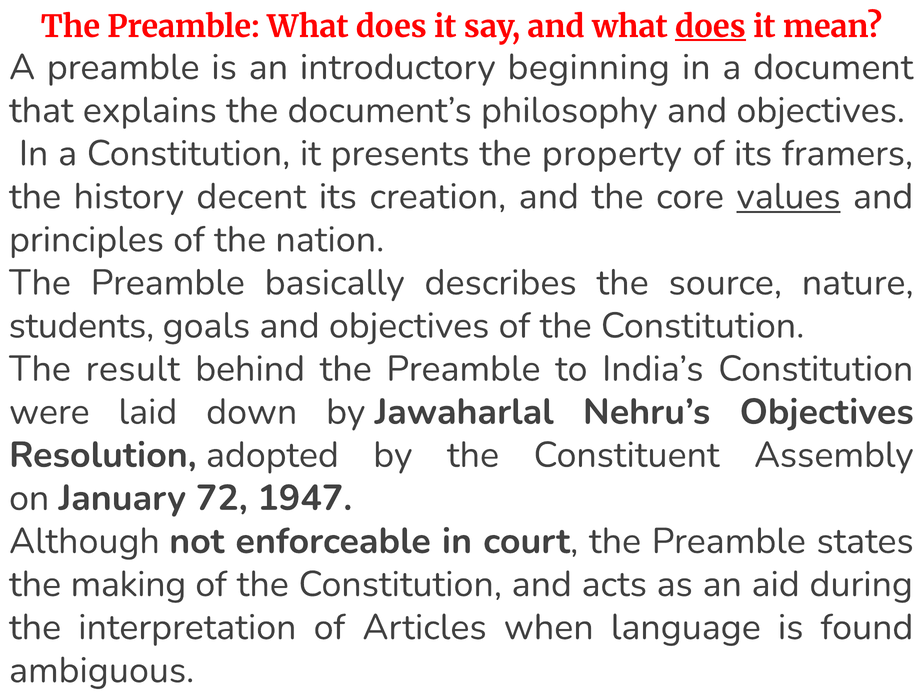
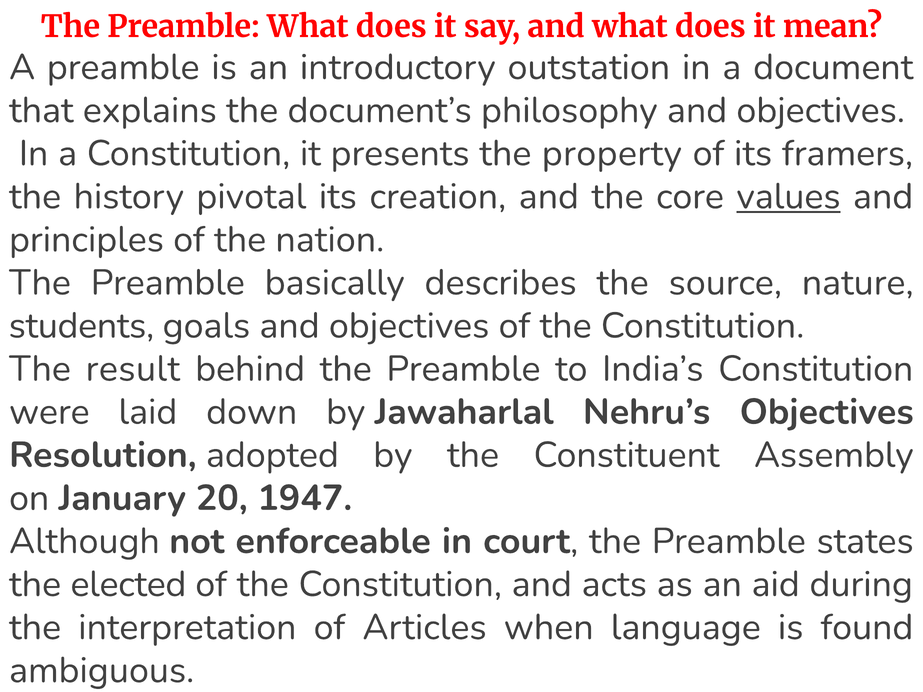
does at (710, 27) underline: present -> none
beginning: beginning -> outstation
decent: decent -> pivotal
72: 72 -> 20
making: making -> elected
